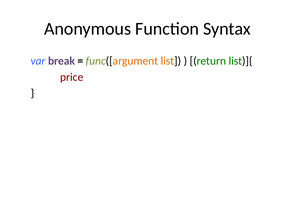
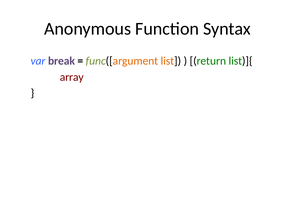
price: price -> array
